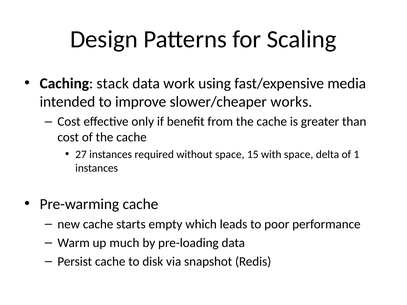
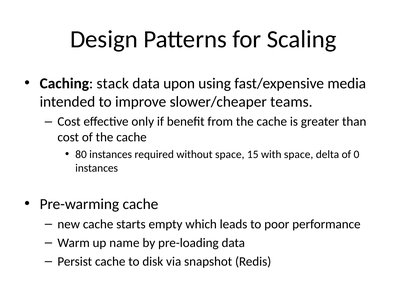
work: work -> upon
works: works -> teams
27: 27 -> 80
1: 1 -> 0
much: much -> name
